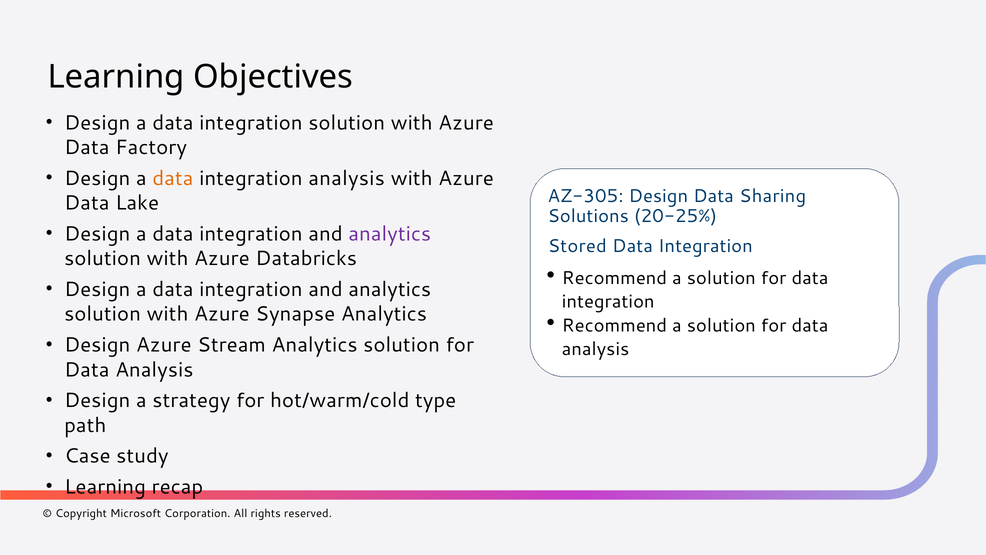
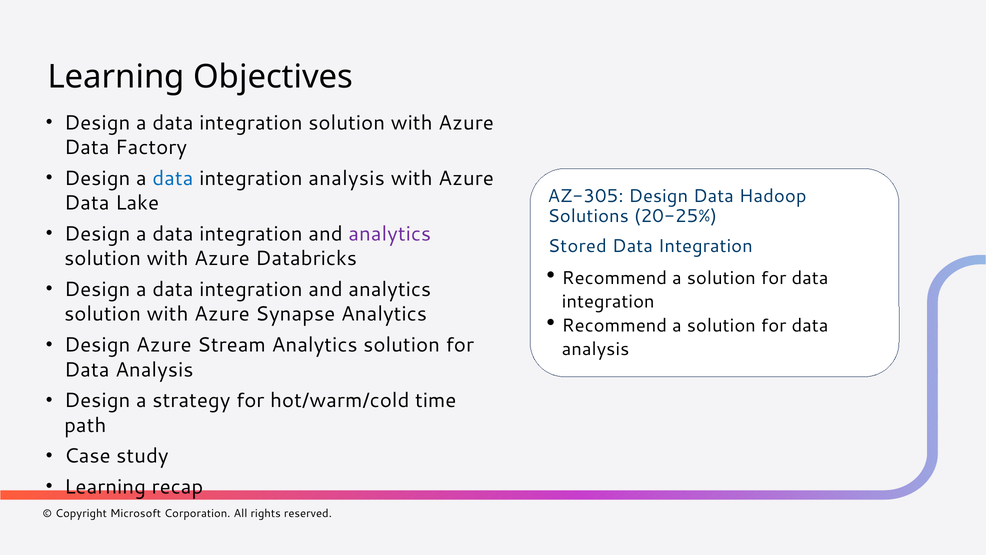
data at (173, 178) colour: orange -> blue
Sharing: Sharing -> Hadoop
type: type -> time
